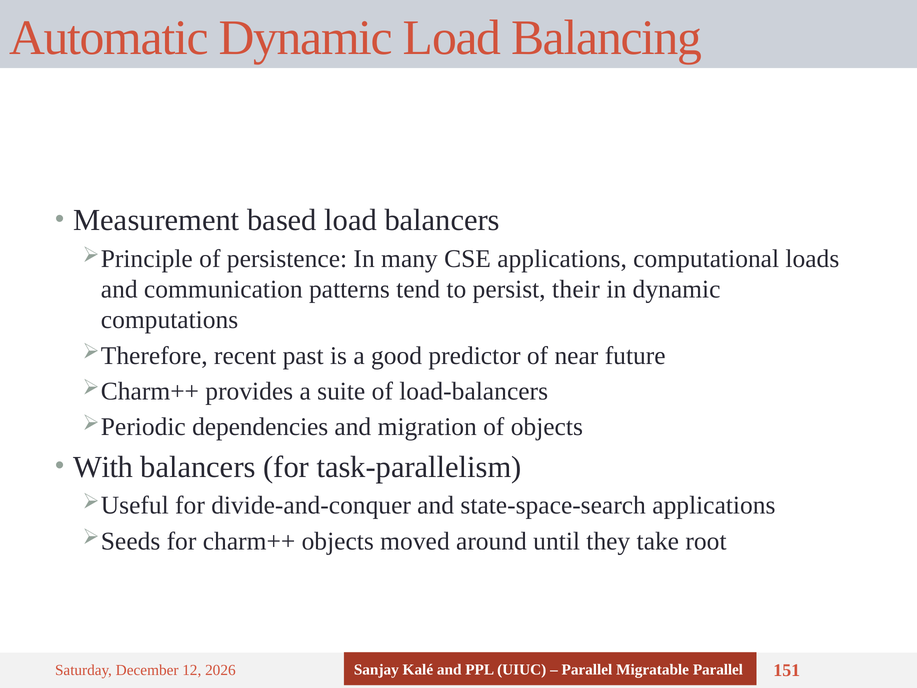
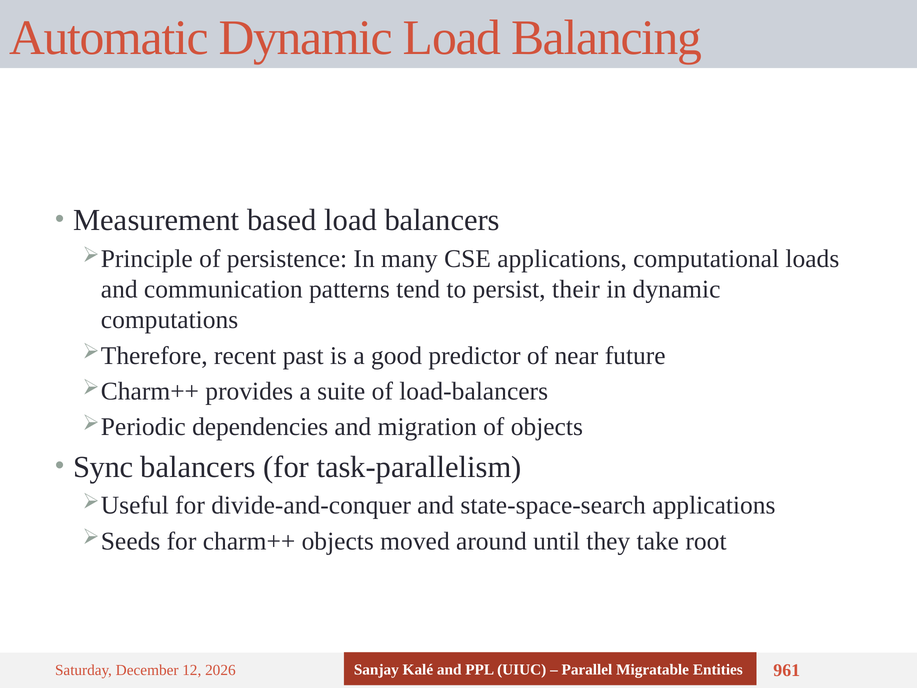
With: With -> Sync
Migratable Parallel: Parallel -> Entities
151: 151 -> 961
